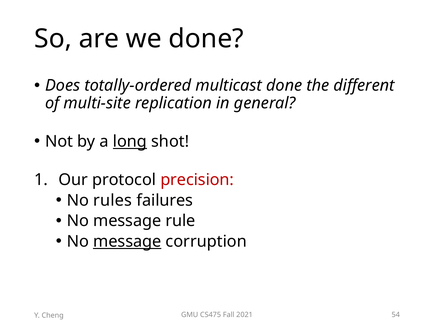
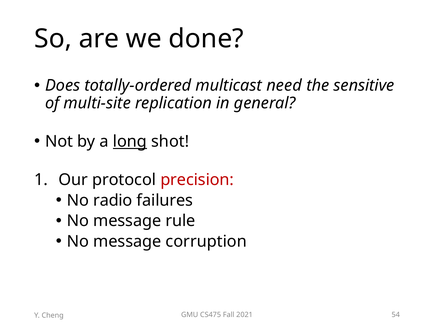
multicast done: done -> need
different: different -> sensitive
rules: rules -> radio
message at (127, 242) underline: present -> none
